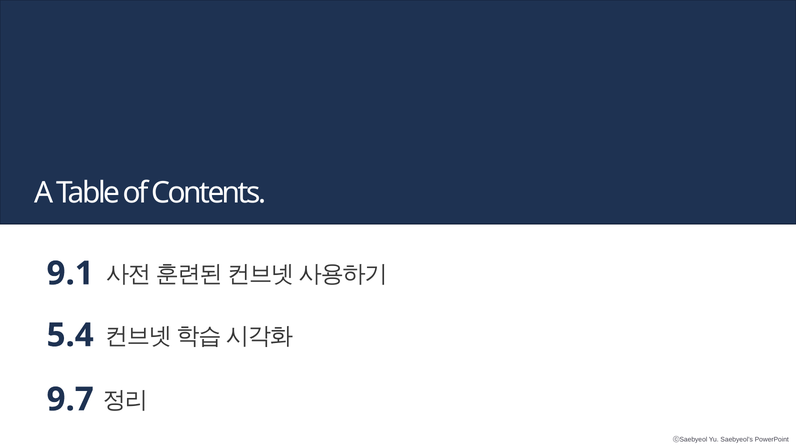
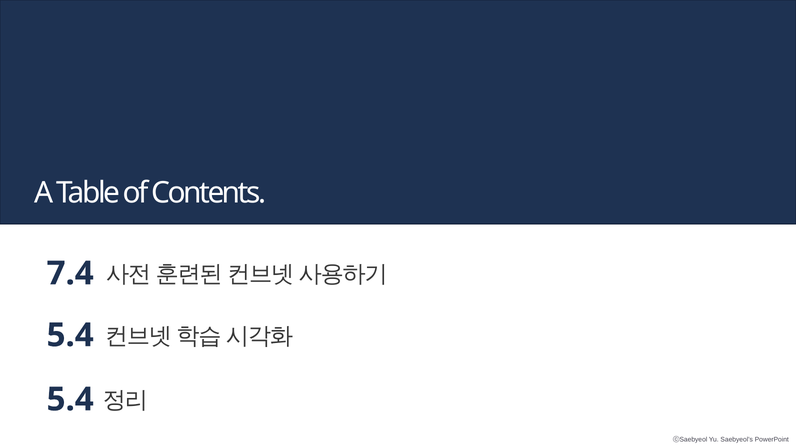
9.1: 9.1 -> 7.4
9.7 at (70, 399): 9.7 -> 5.4
